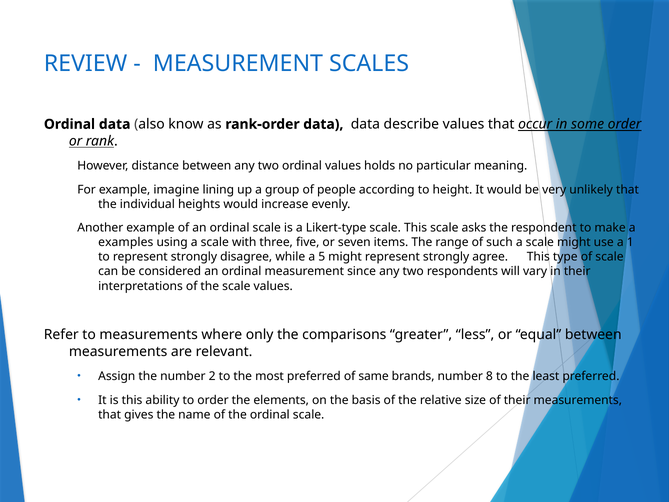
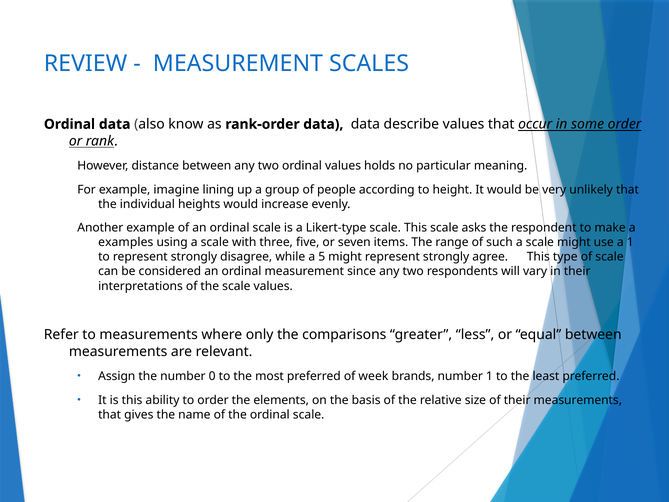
2: 2 -> 0
same: same -> week
number 8: 8 -> 1
